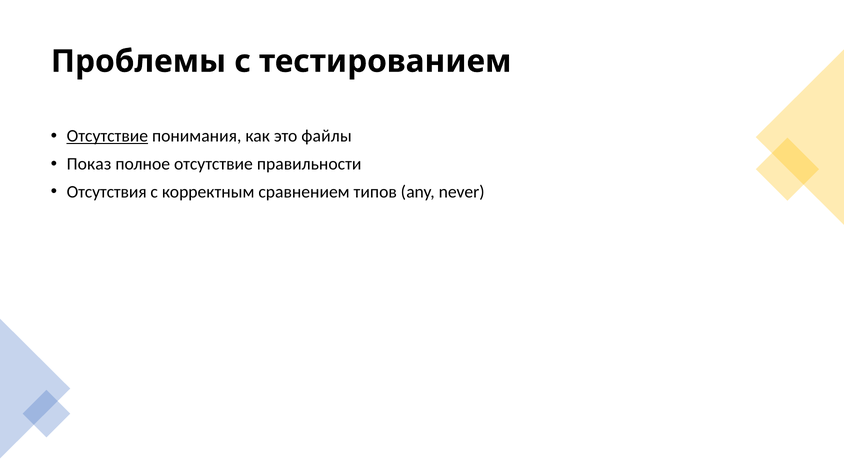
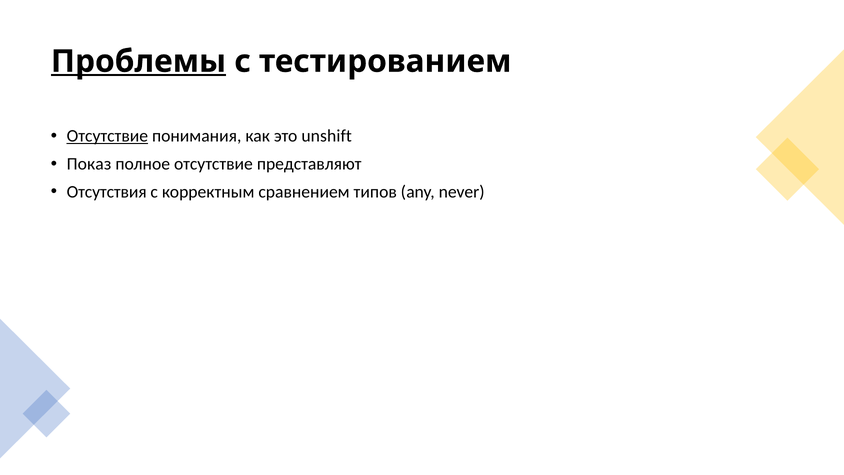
Проблемы underline: none -> present
файлы: файлы -> unshift
правильности: правильности -> представляют
